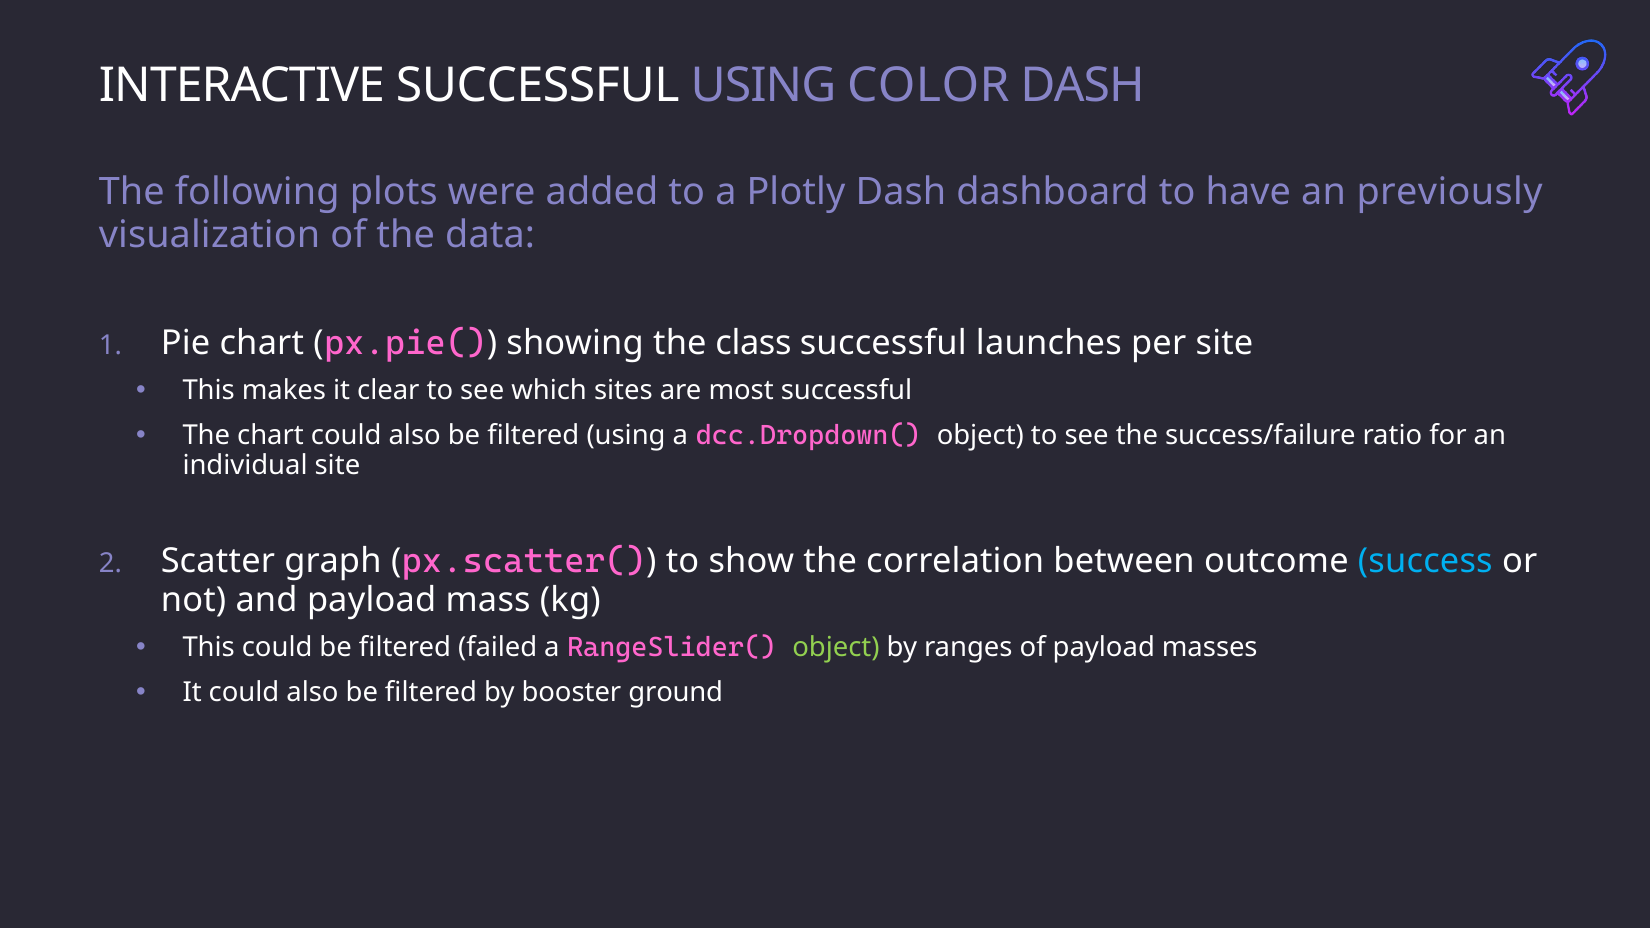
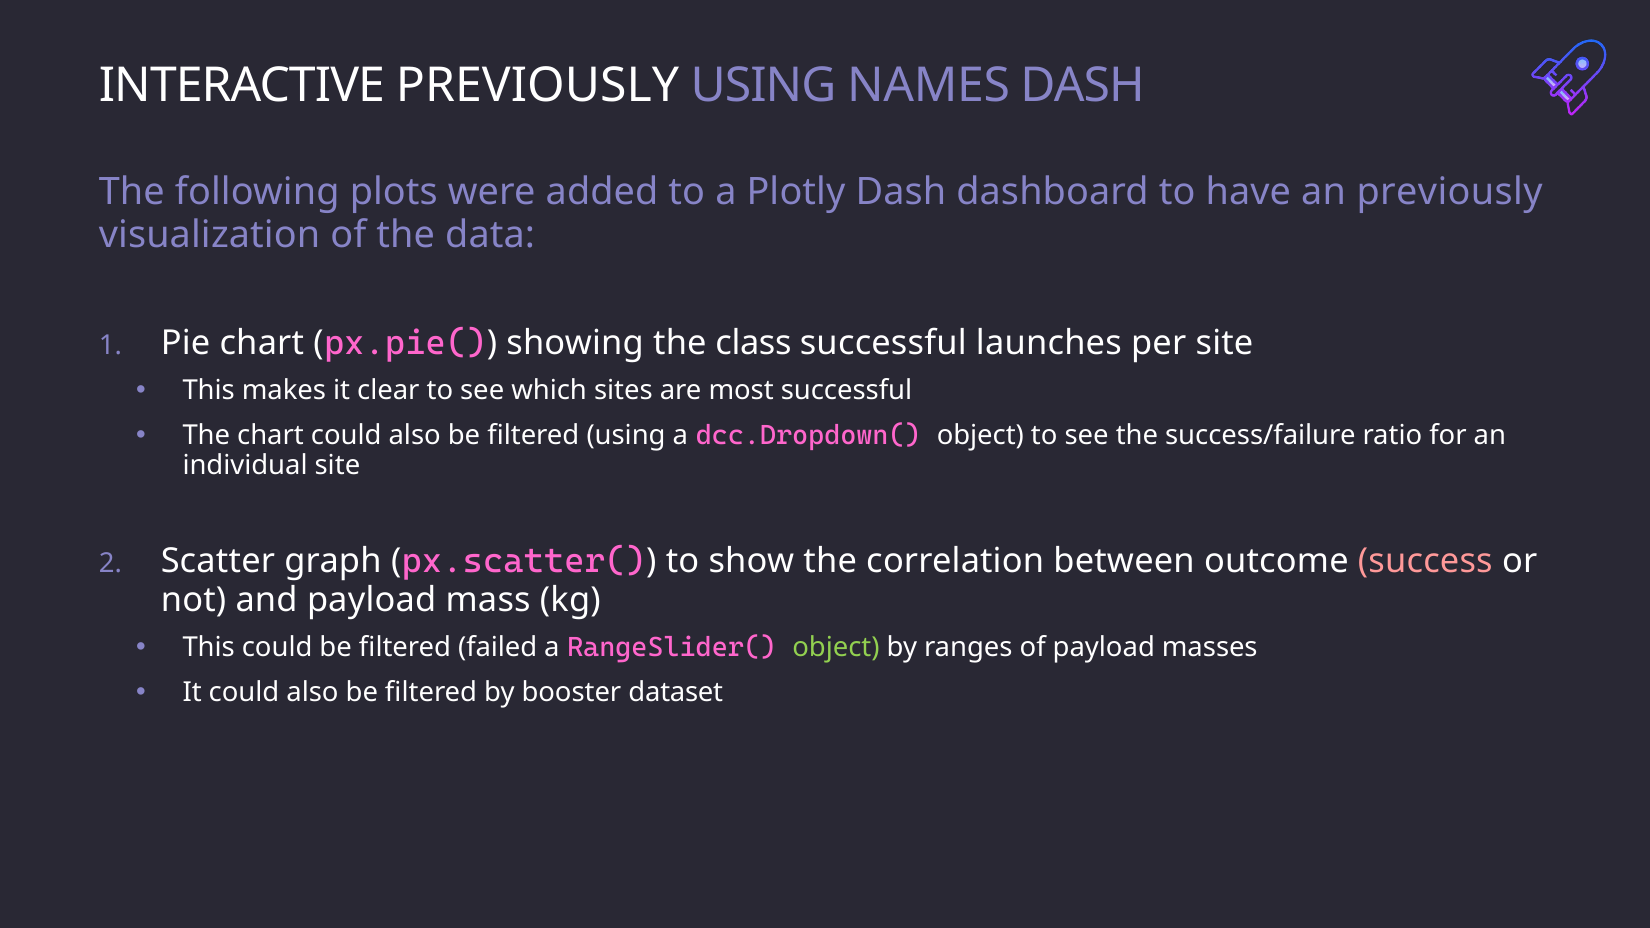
INTERACTIVE SUCCESSFUL: SUCCESSFUL -> PREVIOUSLY
COLOR: COLOR -> NAMES
success colour: light blue -> pink
ground: ground -> dataset
